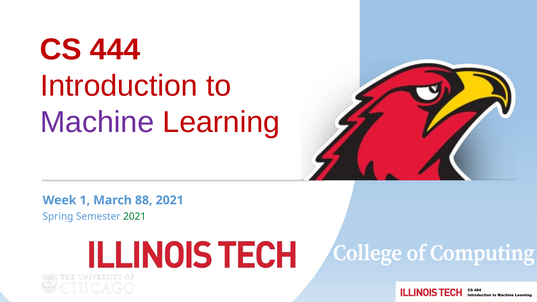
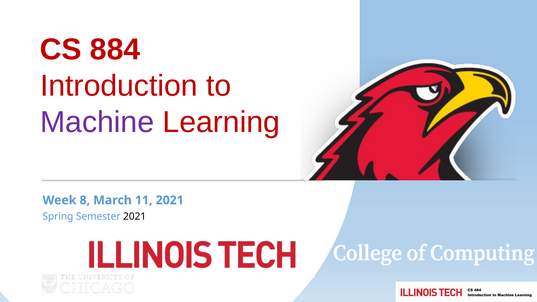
444: 444 -> 884
Week 1: 1 -> 8
88: 88 -> 11
2021 at (135, 217) colour: green -> black
